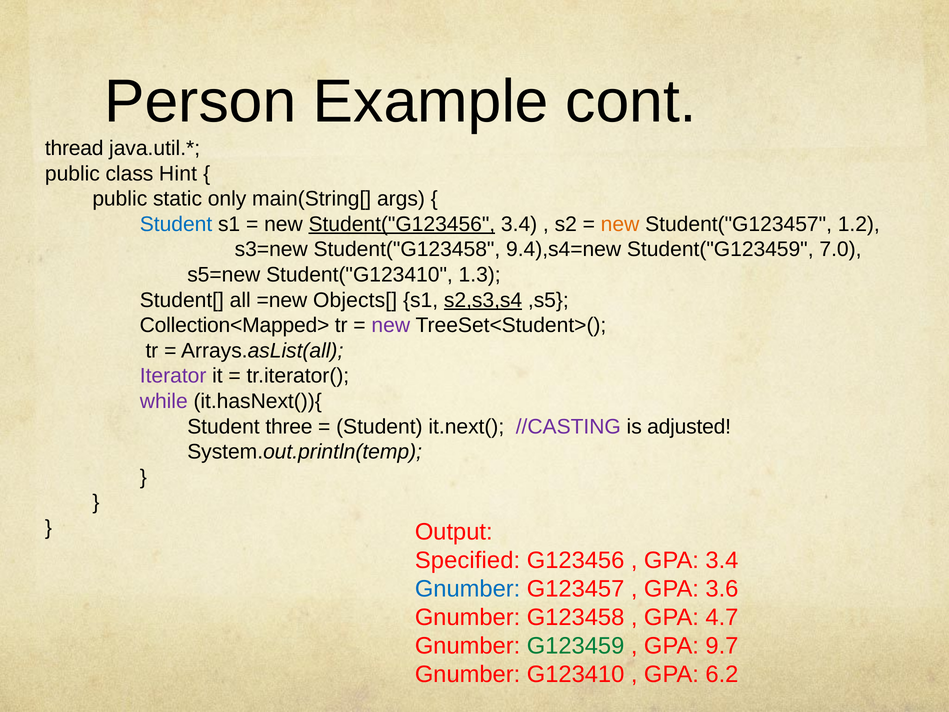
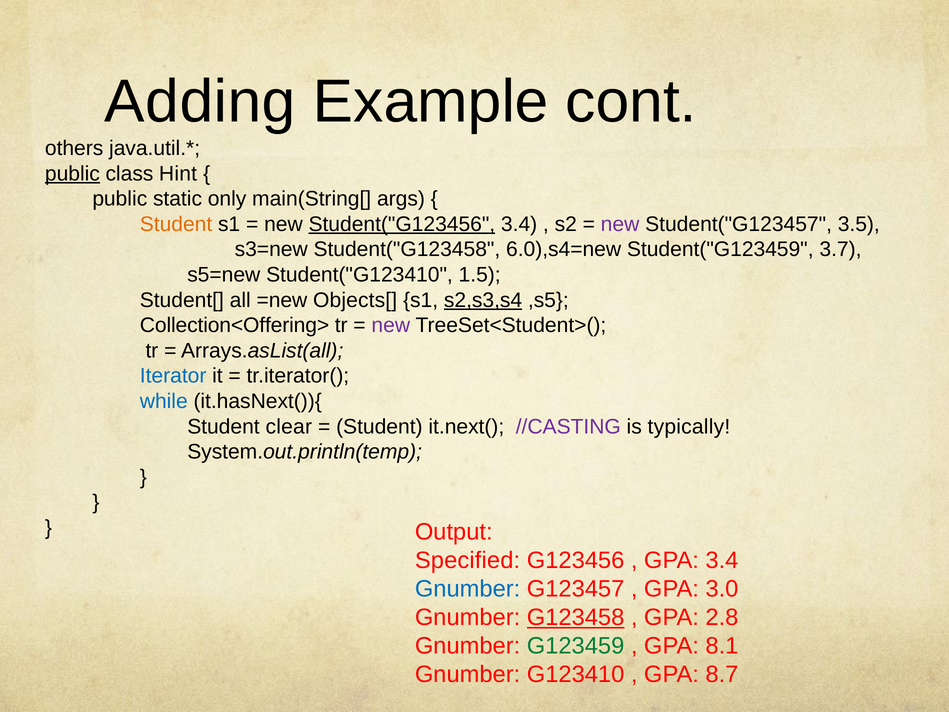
Person: Person -> Adding
thread: thread -> others
public at (72, 174) underline: none -> present
Student at (176, 224) colour: blue -> orange
new at (620, 224) colour: orange -> purple
1.2: 1.2 -> 3.5
9.4),s4=new: 9.4),s4=new -> 6.0),s4=new
7.0: 7.0 -> 3.7
1.3: 1.3 -> 1.5
Collection<Mapped>: Collection<Mapped> -> Collection<Offering>
Iterator colour: purple -> blue
while colour: purple -> blue
three: three -> clear
adjusted: adjusted -> typically
3.6: 3.6 -> 3.0
G123458 underline: none -> present
4.7: 4.7 -> 2.8
9.7: 9.7 -> 8.1
6.2: 6.2 -> 8.7
